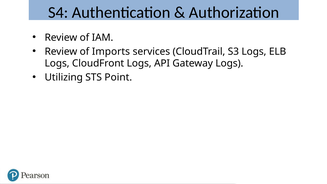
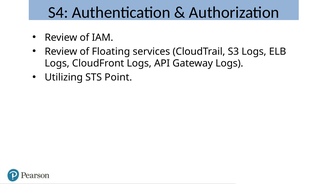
Imports: Imports -> Floating
